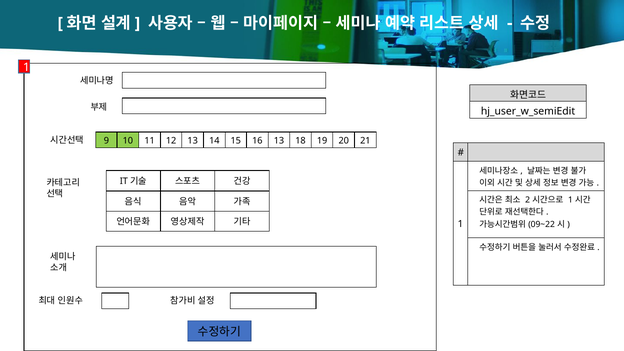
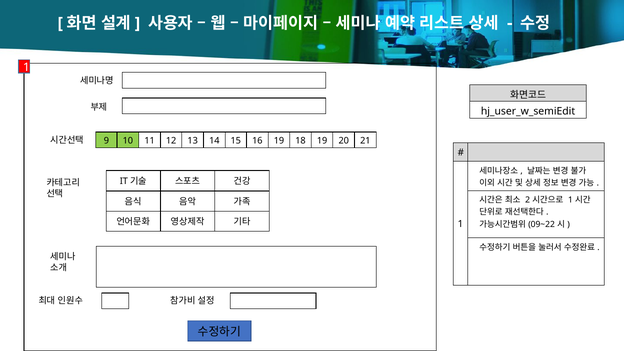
16 13: 13 -> 19
